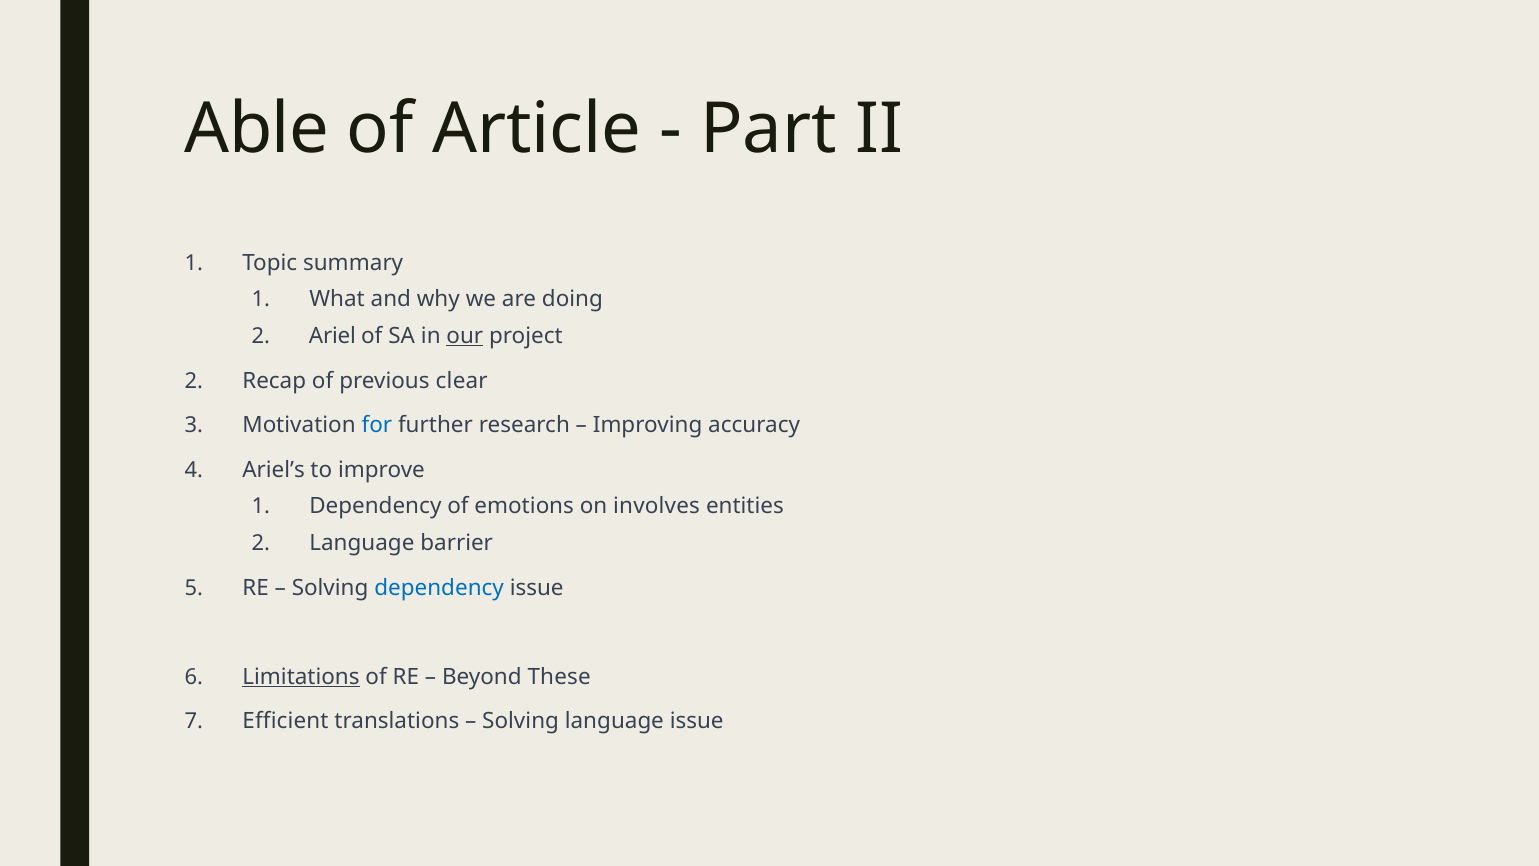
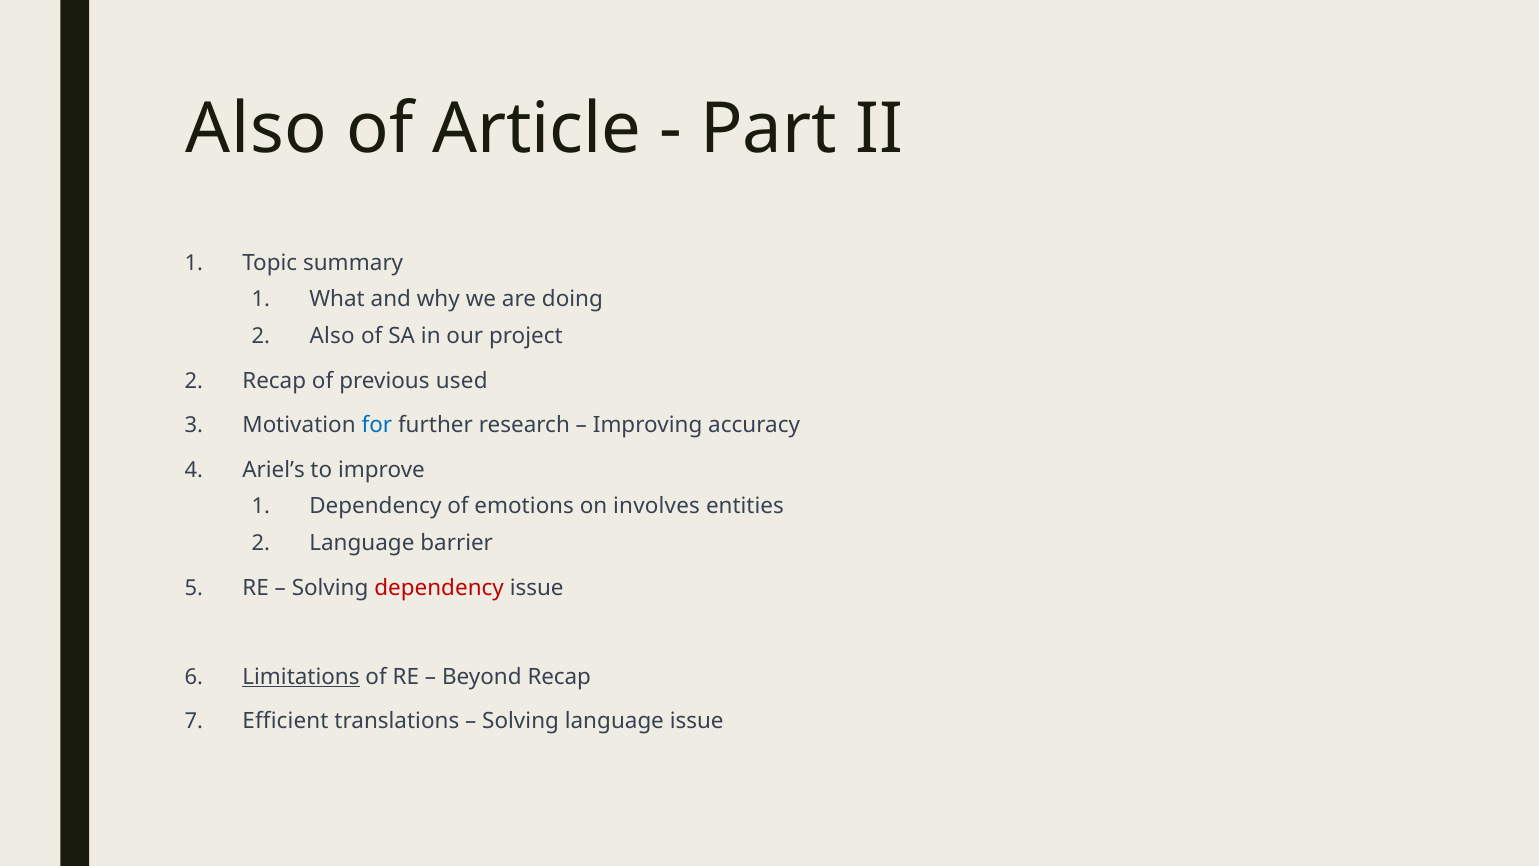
Able at (257, 129): Able -> Also
Ariel at (332, 336): Ariel -> Also
our underline: present -> none
clear: clear -> used
dependency at (439, 587) colour: blue -> red
Beyond These: These -> Recap
